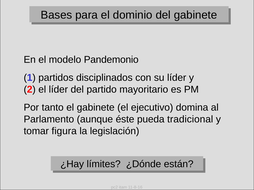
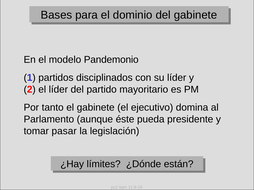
tradicional: tradicional -> presidente
figura: figura -> pasar
